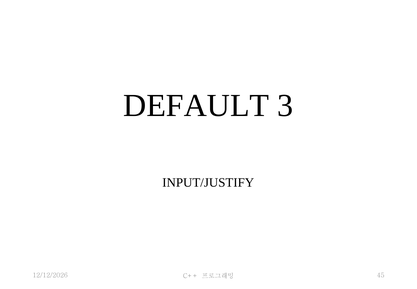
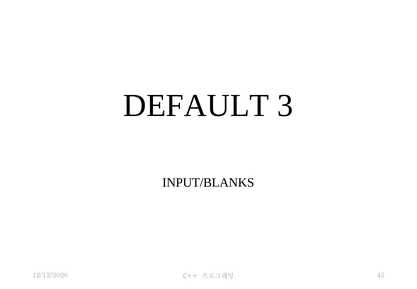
INPUT/JUSTIFY: INPUT/JUSTIFY -> INPUT/BLANKS
